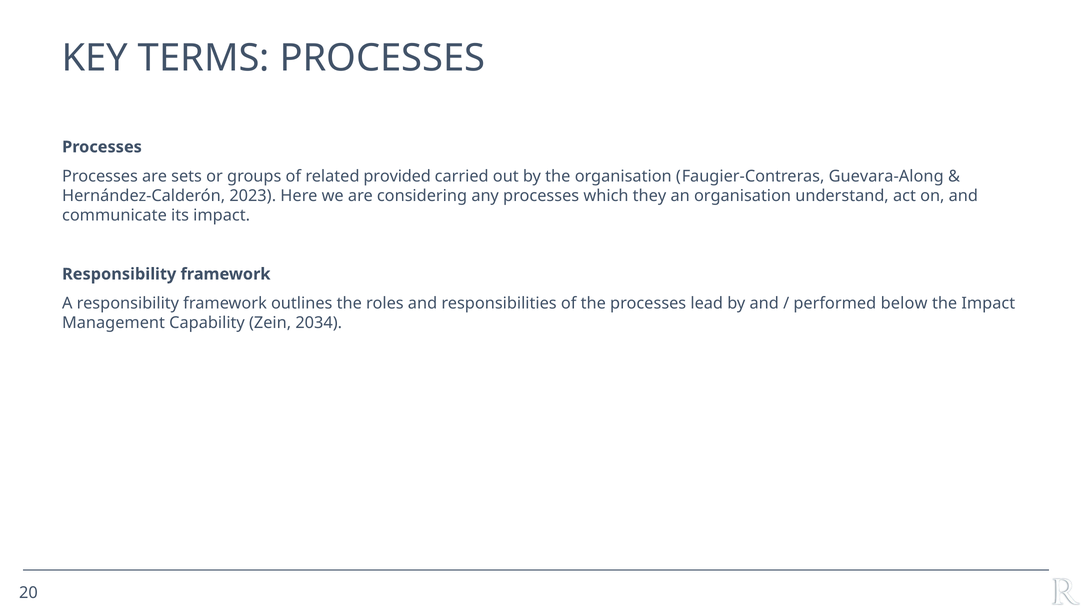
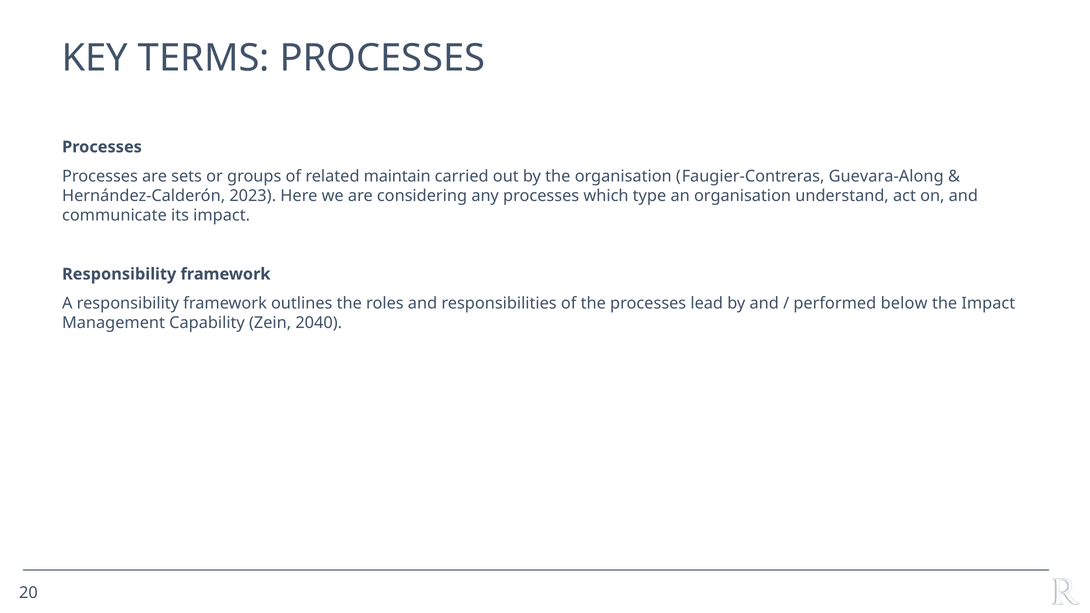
provided: provided -> maintain
they: they -> type
2034: 2034 -> 2040
